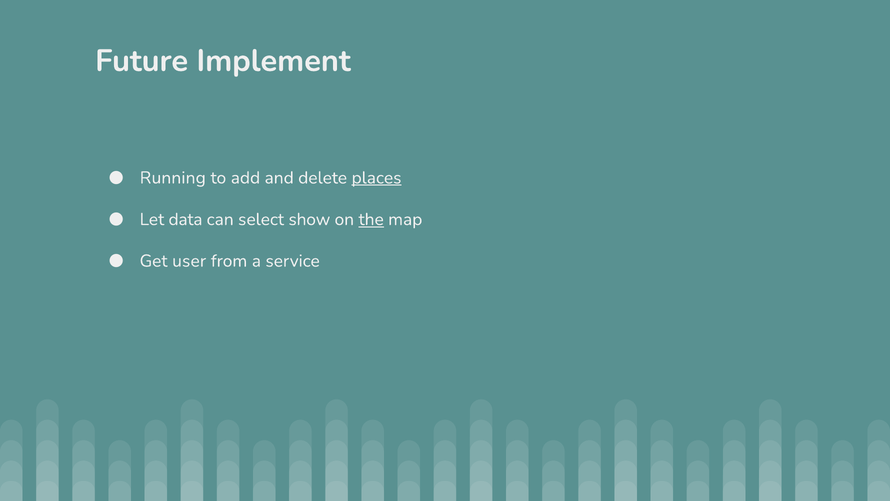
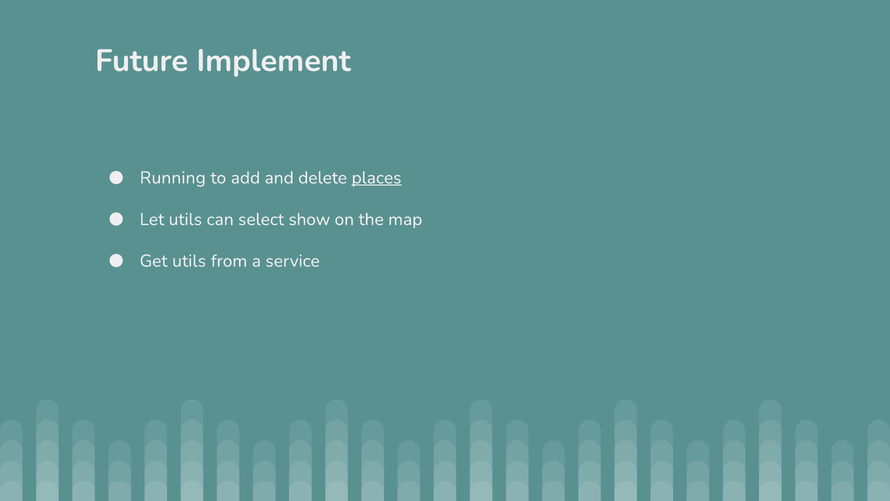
Let data: data -> utils
the underline: present -> none
Get user: user -> utils
